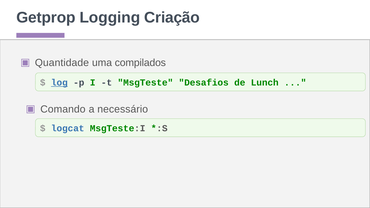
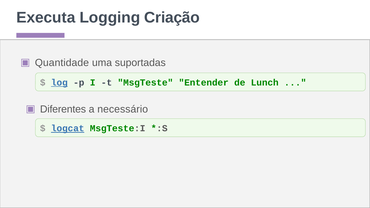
Getprop: Getprop -> Executa
compilados: compilados -> suportadas
Desafios: Desafios -> Entender
Comando: Comando -> Diferentes
logcat underline: none -> present
